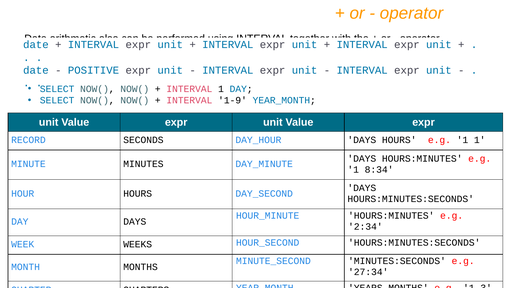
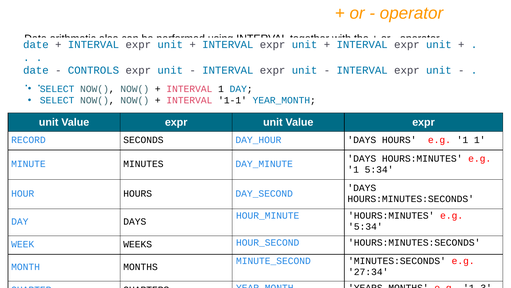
POSITIVE: POSITIVE -> CONTROLS
1-9: 1-9 -> 1-1
1 8:34: 8:34 -> 5:34
2:34 at (365, 226): 2:34 -> 5:34
